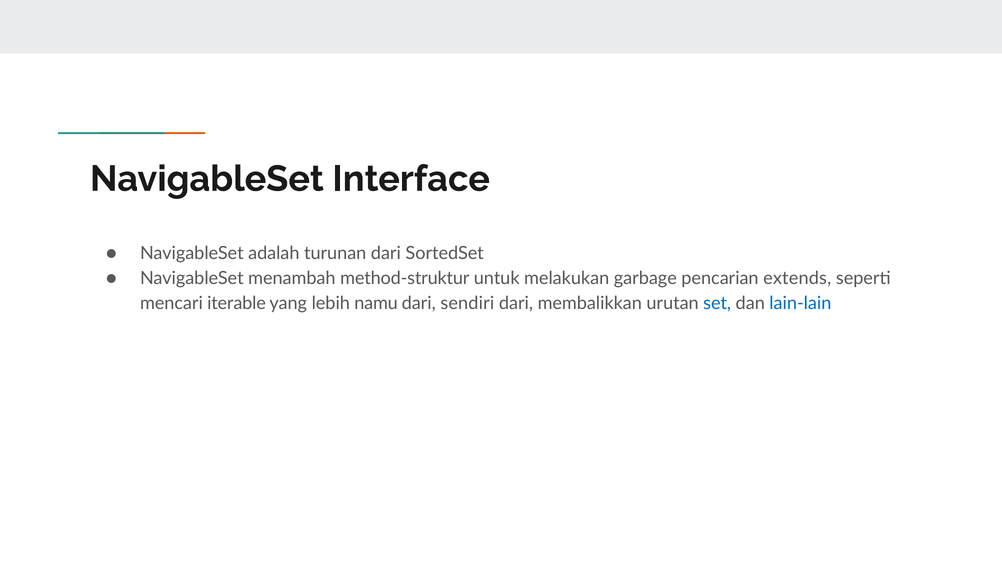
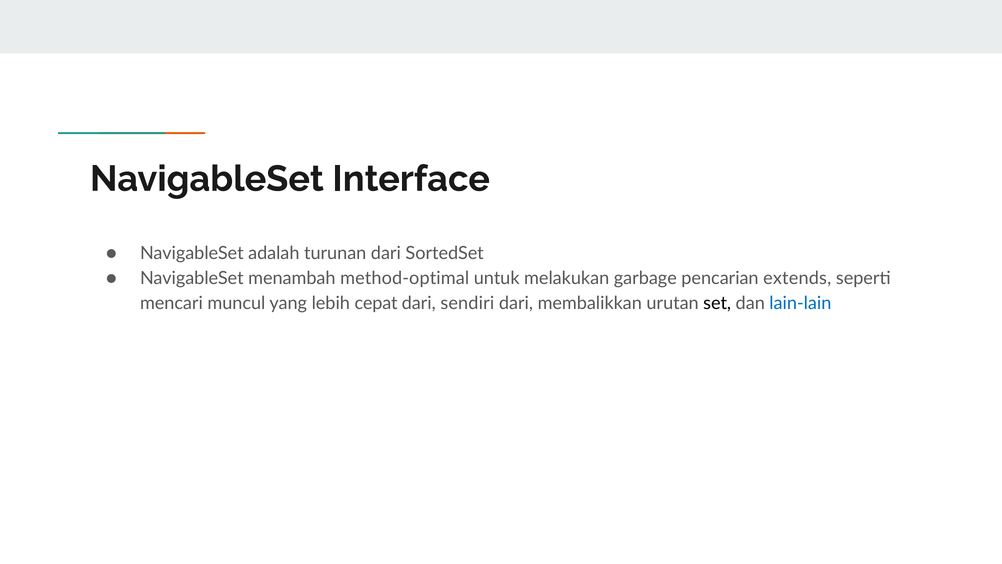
method-struktur: method-struktur -> method-optimal
iterable: iterable -> muncul
namu: namu -> cepat
set colour: blue -> black
